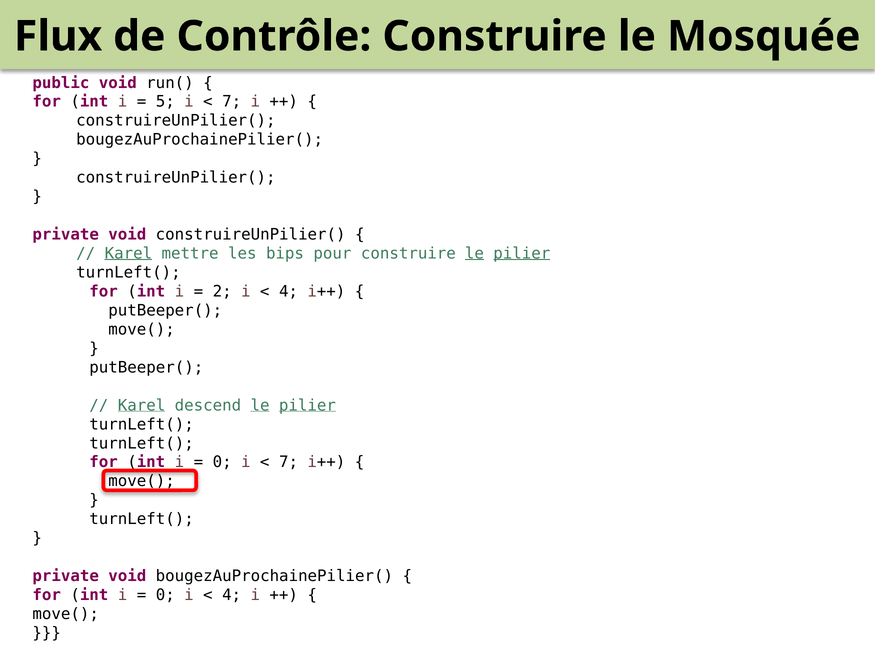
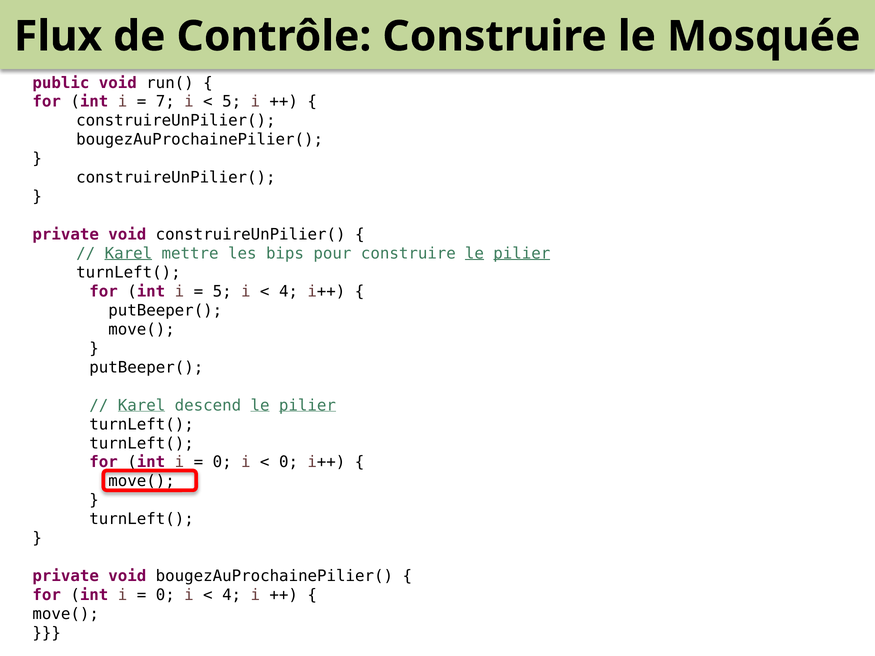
5: 5 -> 7
7 at (232, 102): 7 -> 5
2 at (222, 292): 2 -> 5
7 at (289, 462): 7 -> 0
